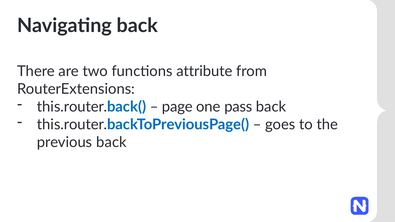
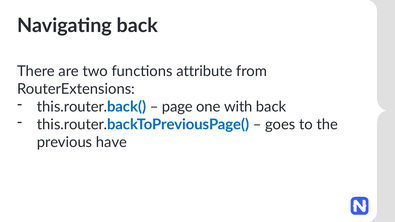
pass: pass -> with
previous back: back -> have
